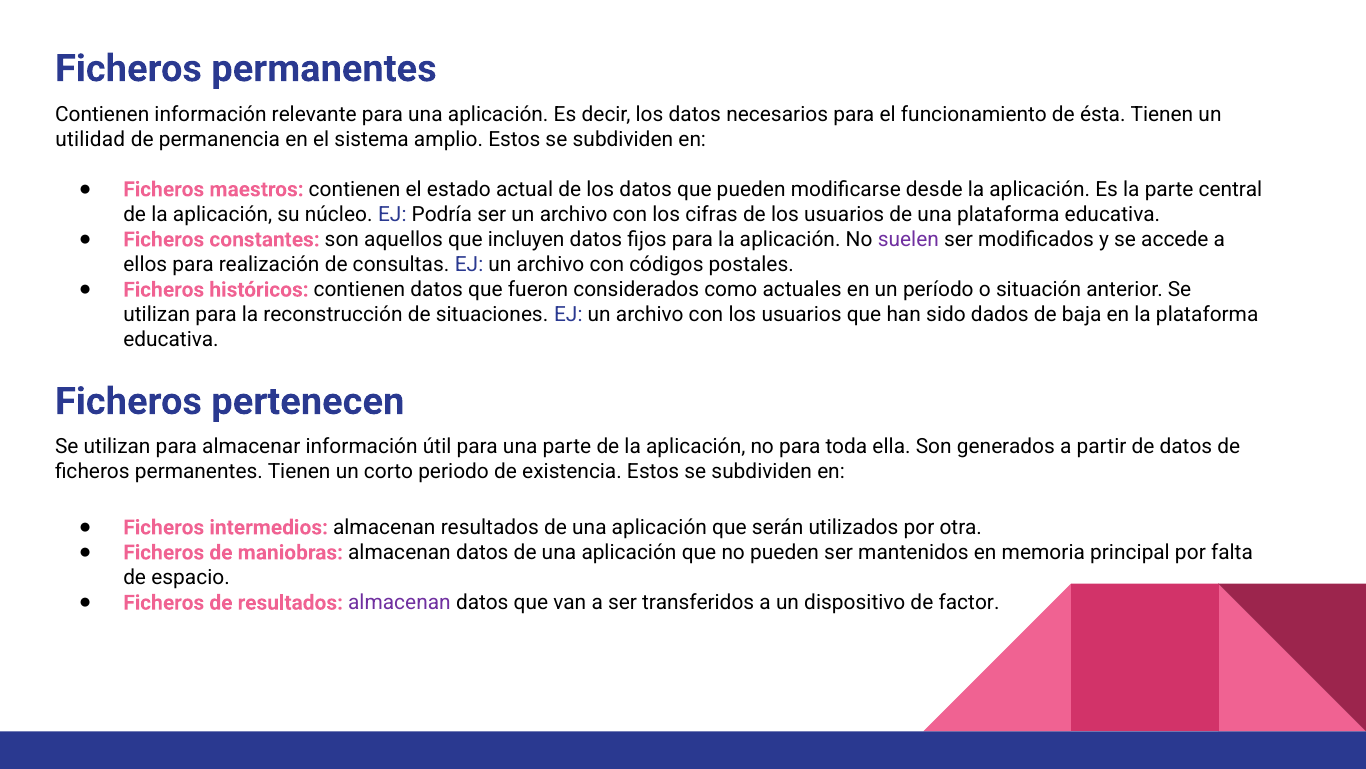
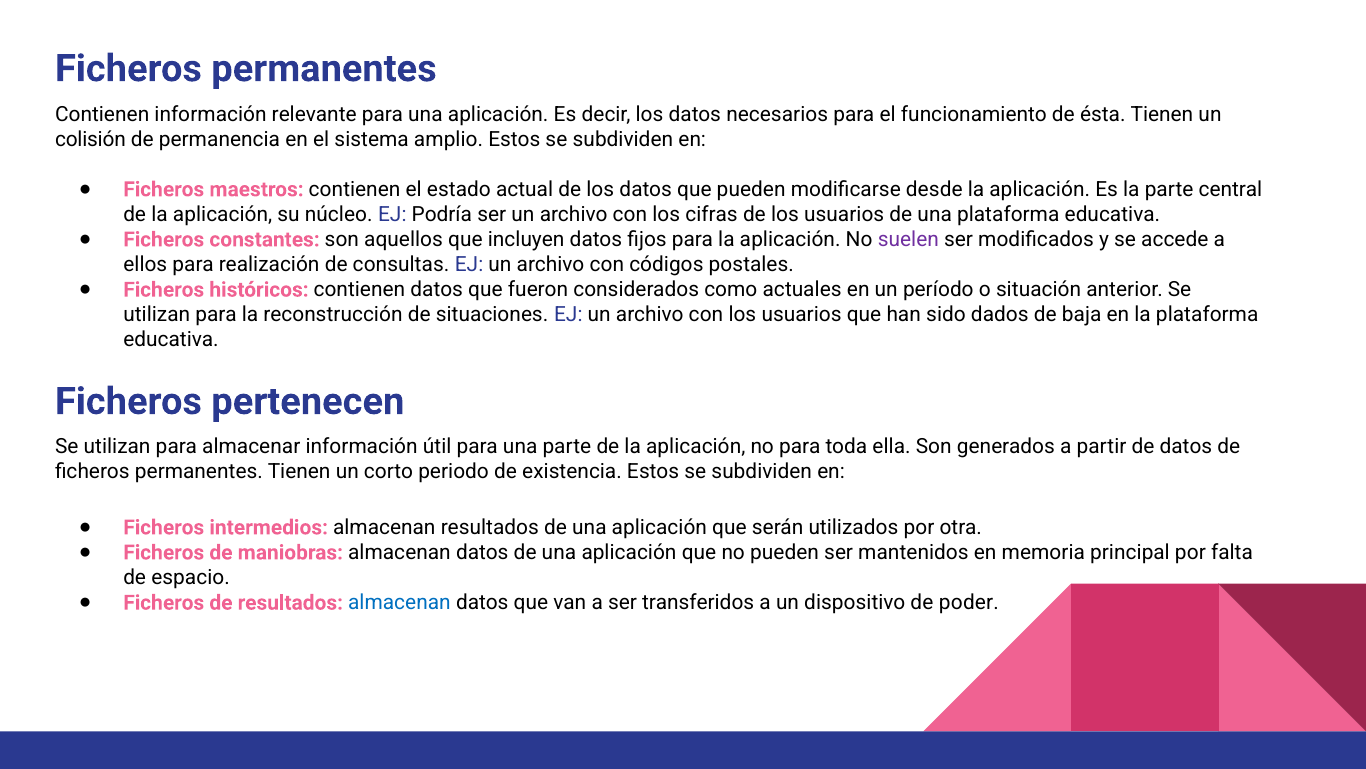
utilidad: utilidad -> colisión
almacenan at (399, 602) colour: purple -> blue
factor: factor -> poder
